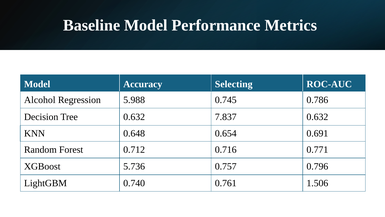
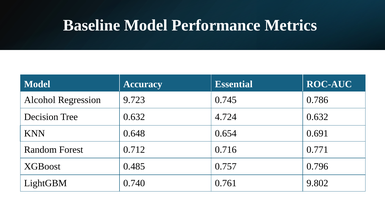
Selecting: Selecting -> Essential
5.988: 5.988 -> 9.723
7.837: 7.837 -> 4.724
5.736: 5.736 -> 0.485
1.506: 1.506 -> 9.802
